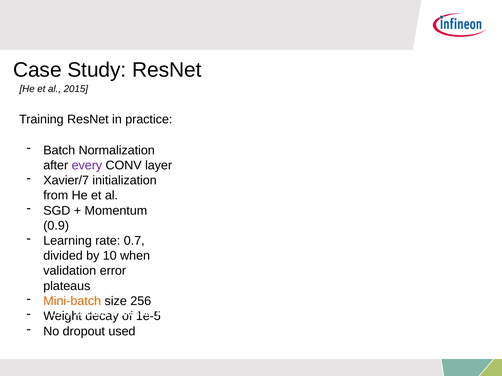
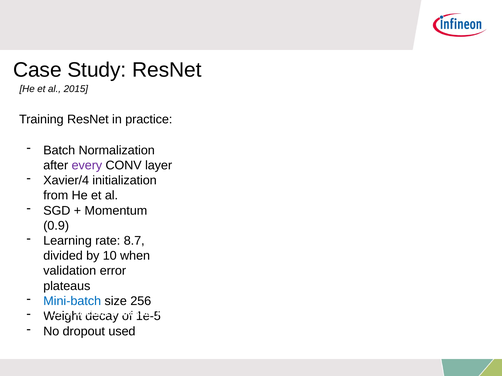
Xavier/7: Xavier/7 -> Xavier/4
0.7: 0.7 -> 8.7
Mini-batch colour: orange -> blue
